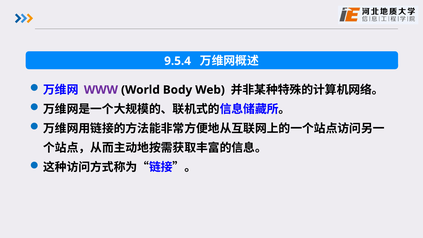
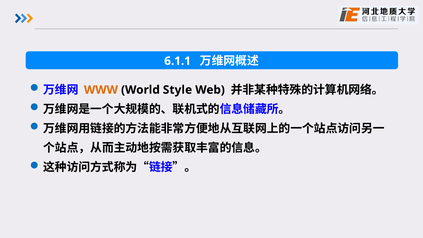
9.5.4: 9.5.4 -> 6.1.1
WWW colour: purple -> orange
Body: Body -> Style
